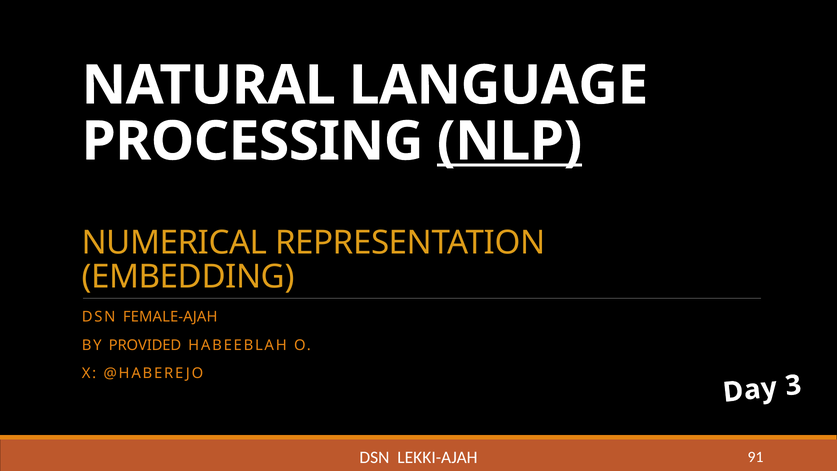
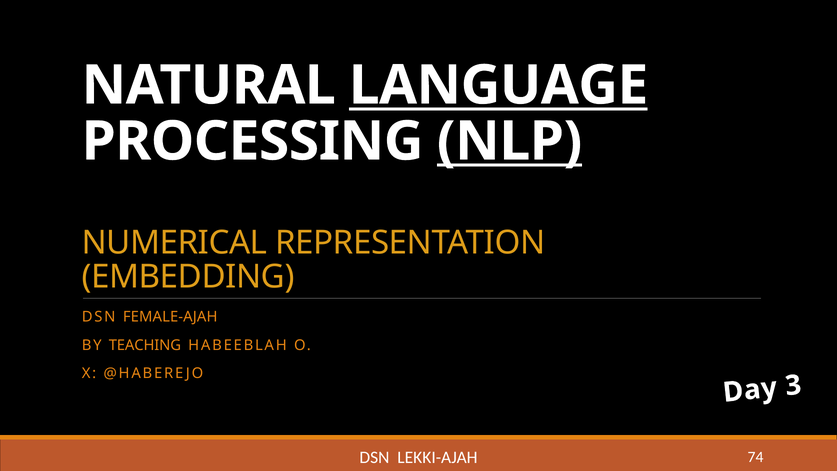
LANGUAGE underline: none -> present
PROVIDED: PROVIDED -> TEACHING
91: 91 -> 74
